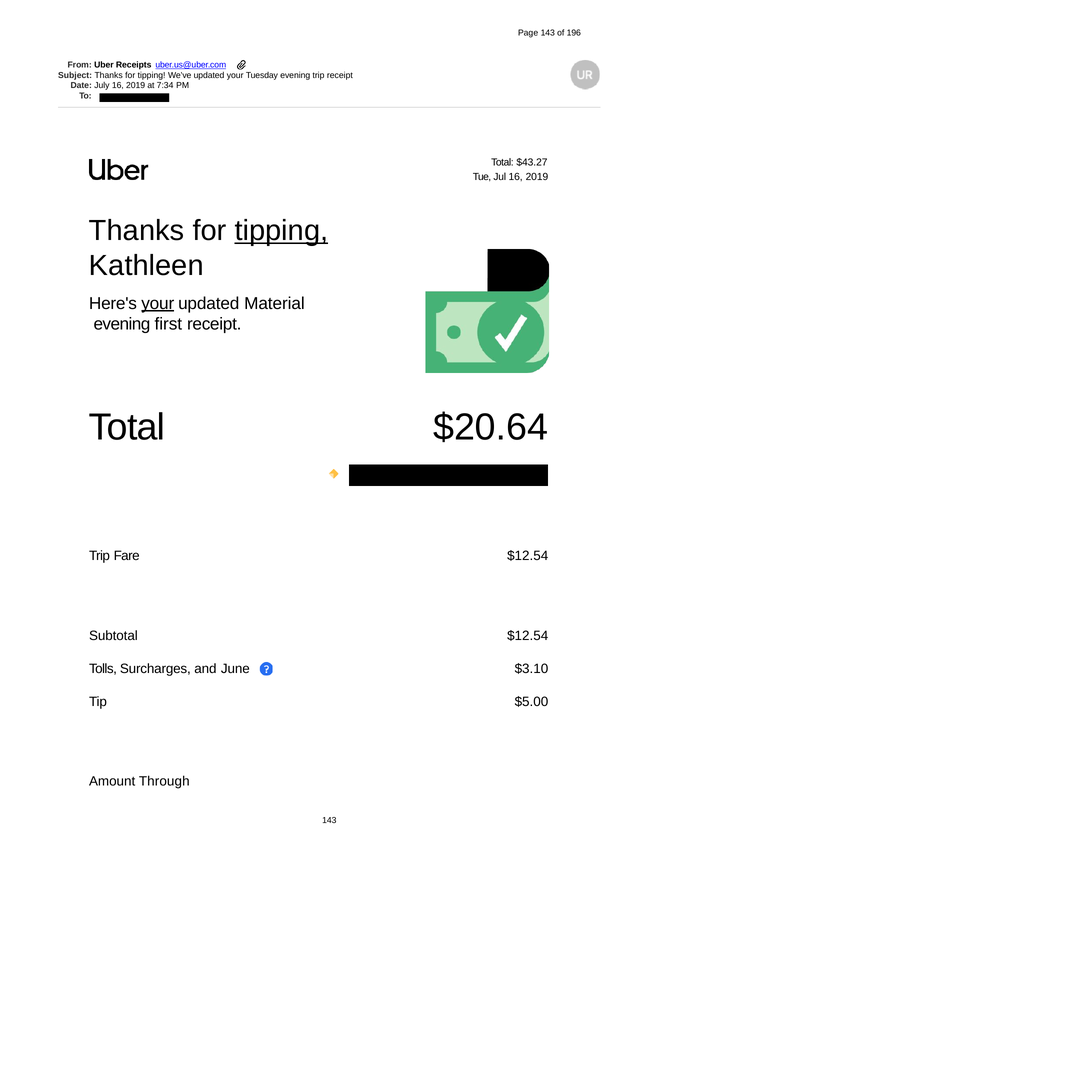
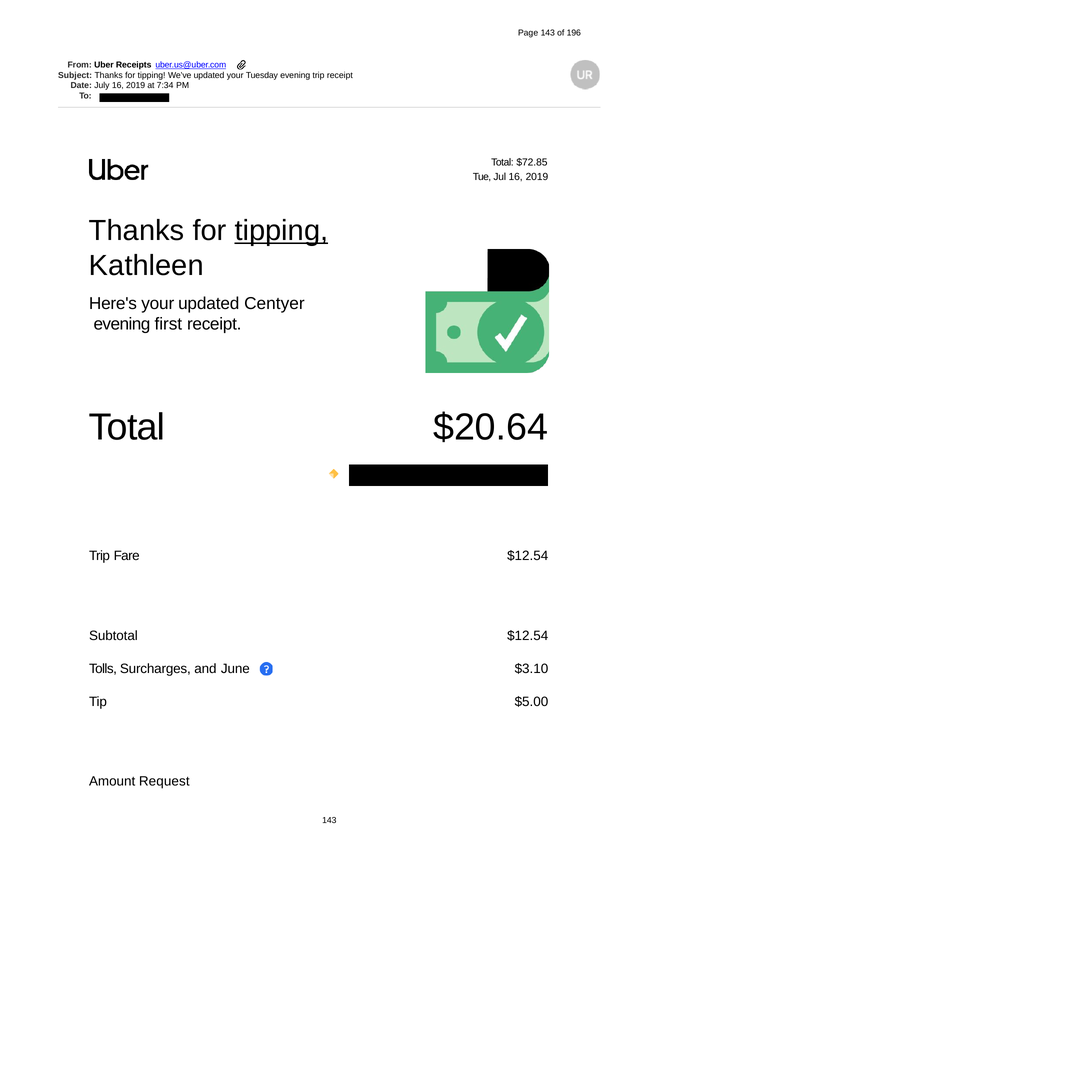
$43.27: $43.27 -> $72.85
your at (158, 303) underline: present -> none
Material: Material -> Centyer
Through: Through -> Request
